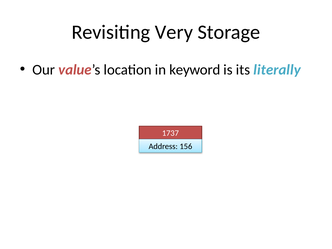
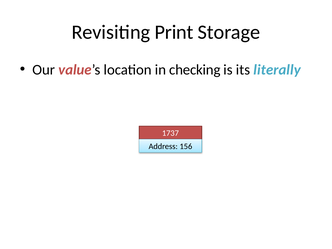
Very: Very -> Print
keyword: keyword -> checking
